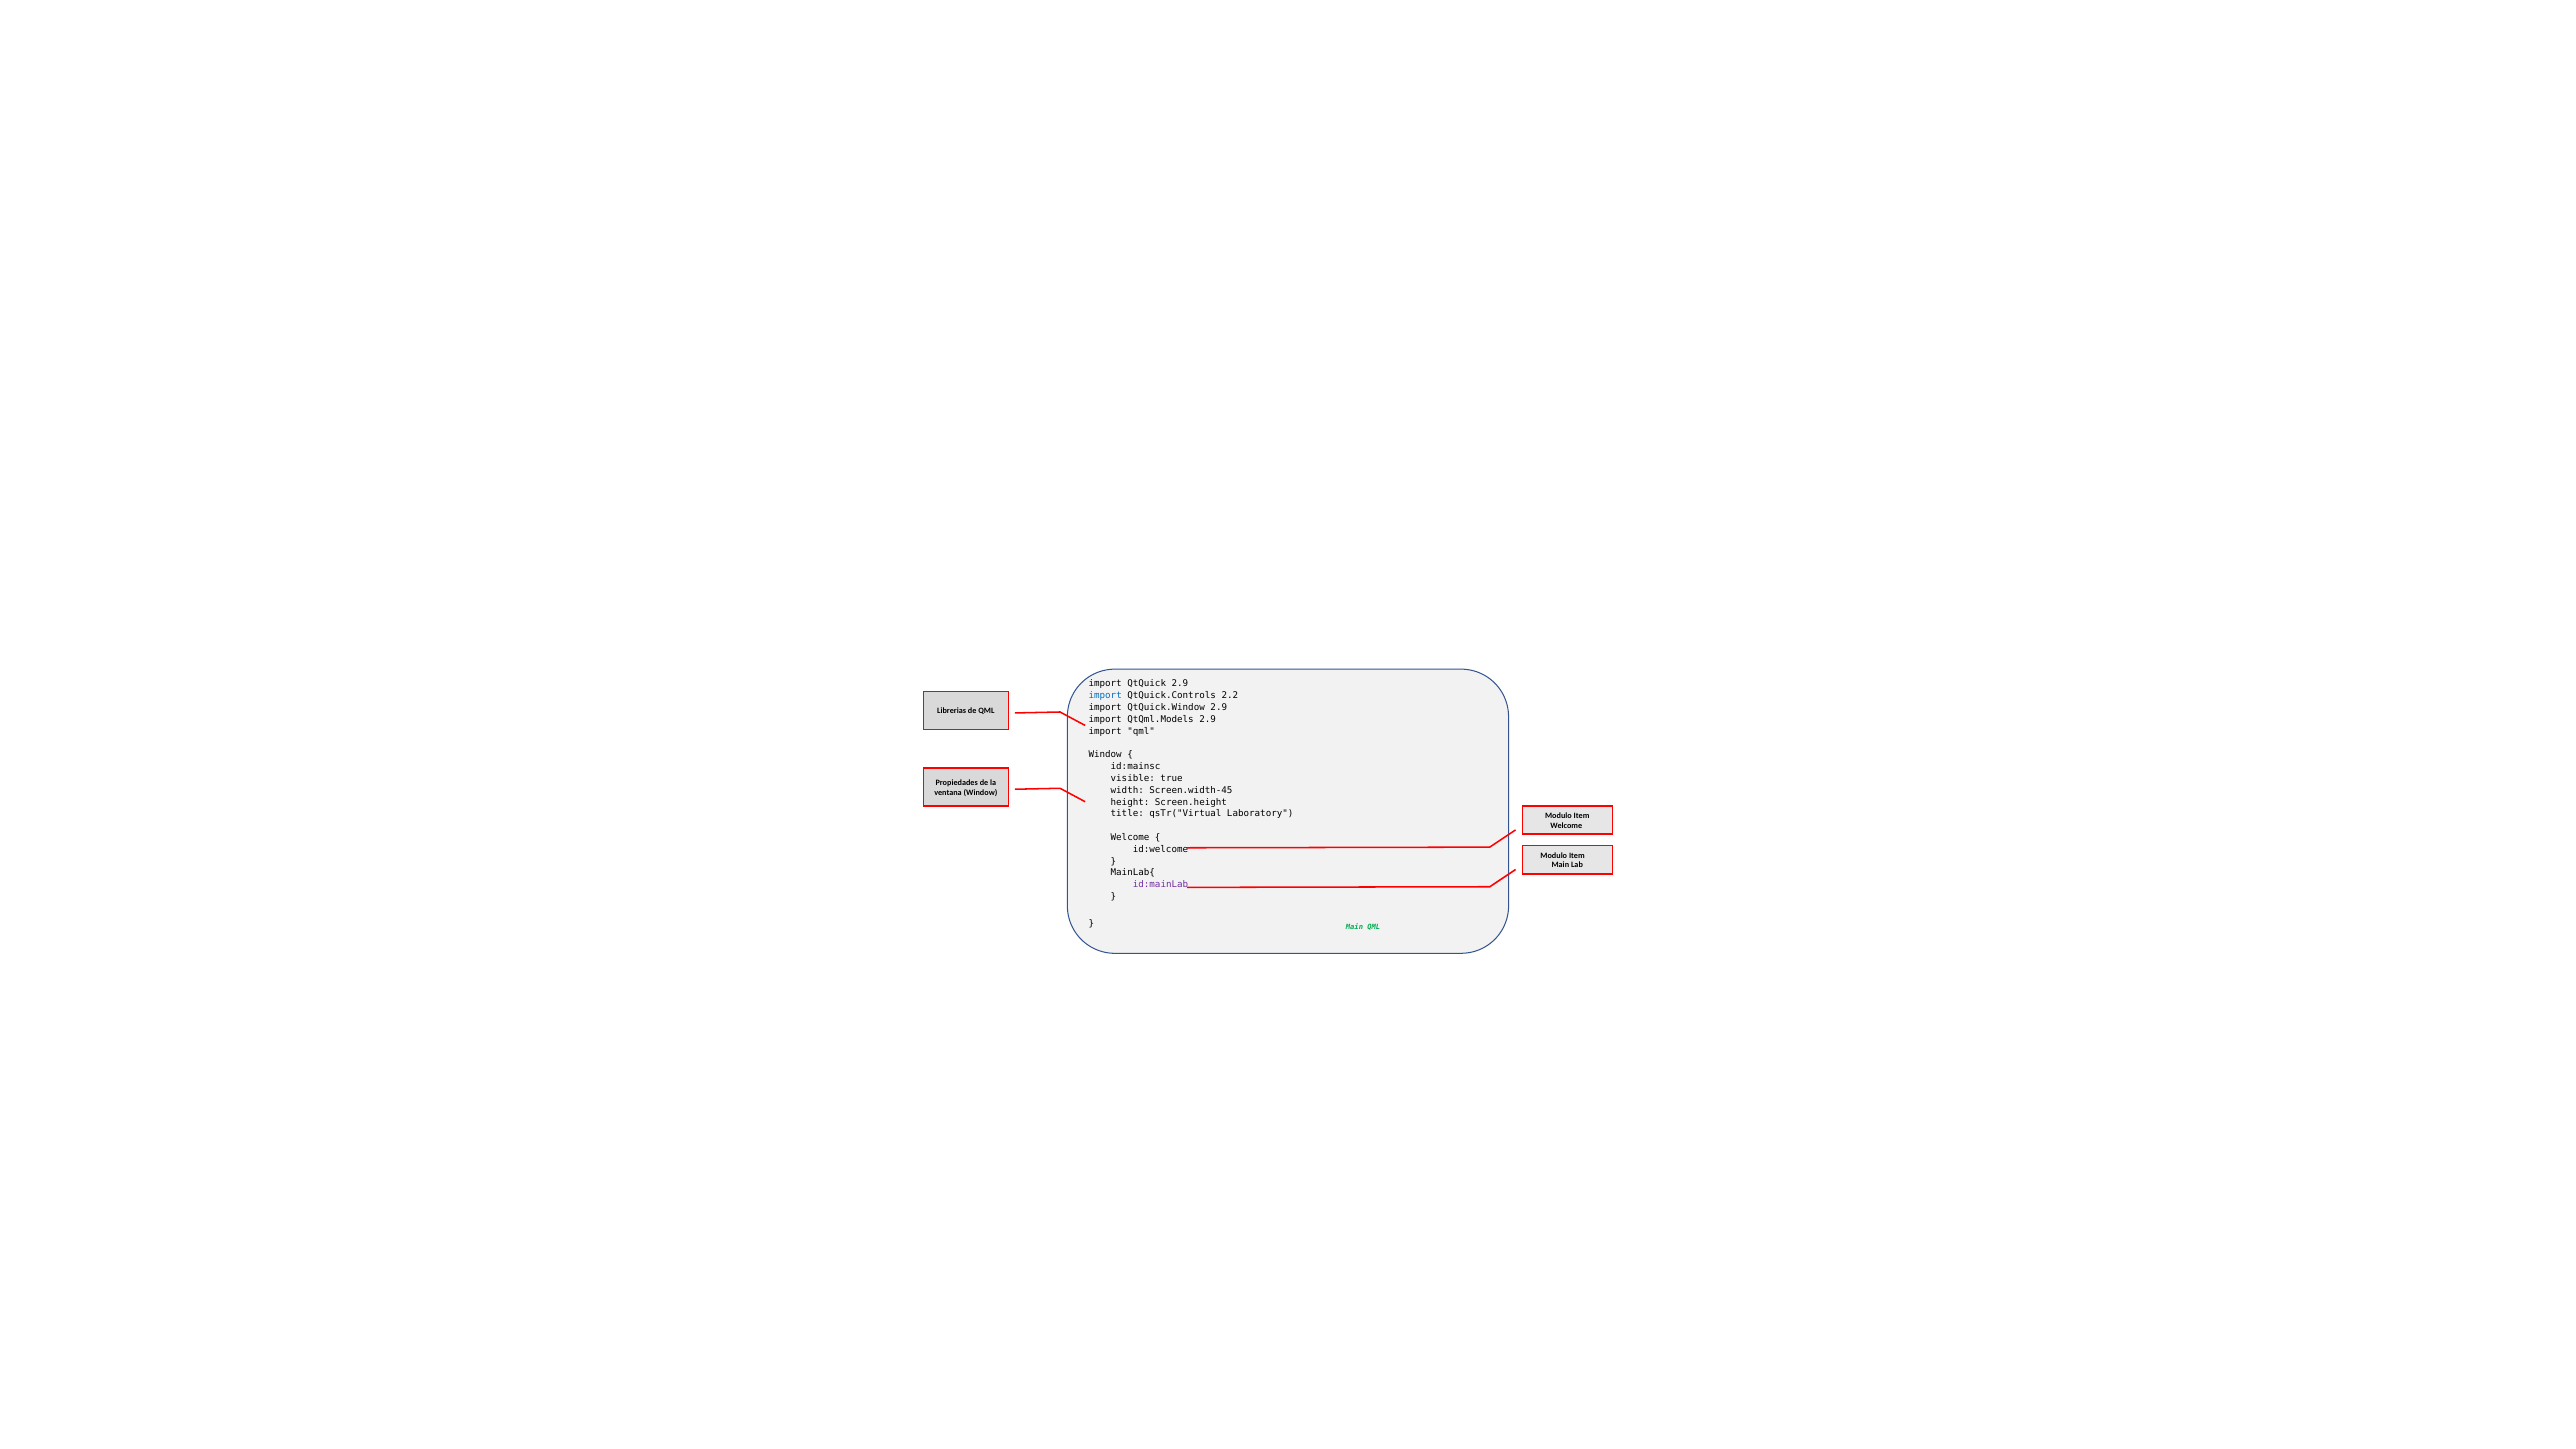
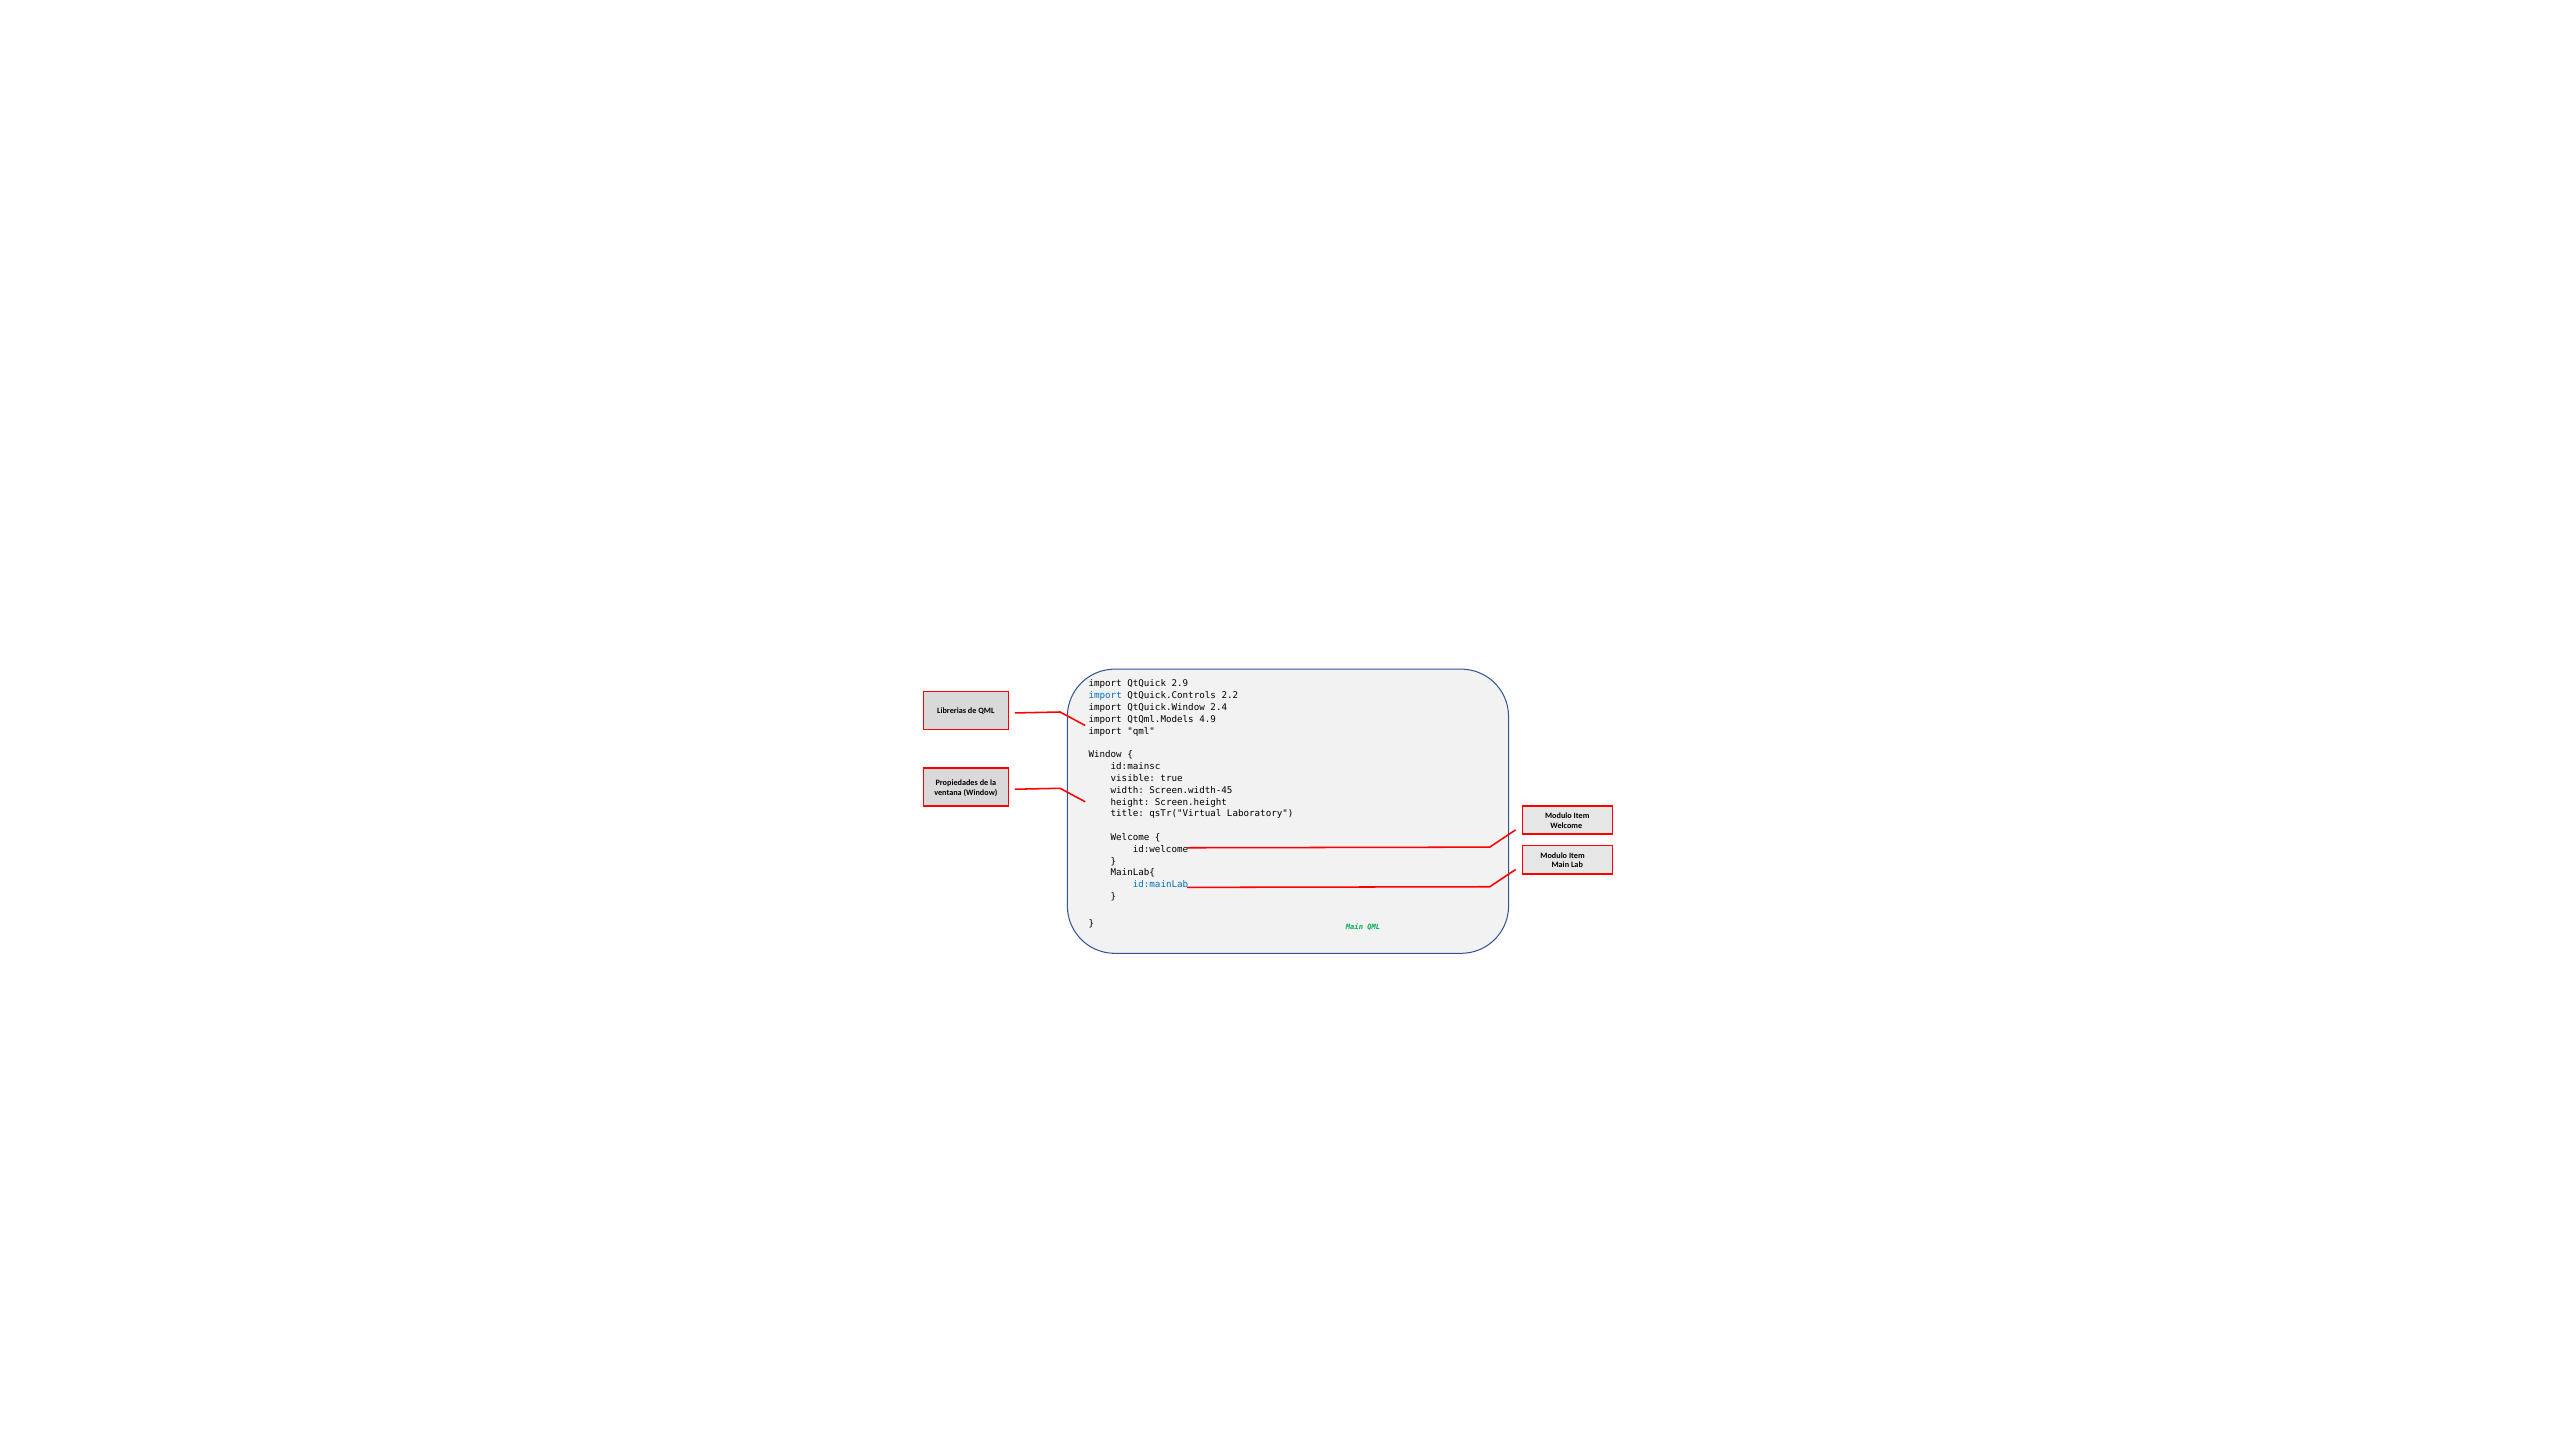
QtQuick.Window 2.9: 2.9 -> 2.4
QtQml.Models 2.9: 2.9 -> 4.9
id:mainLab colour: purple -> blue
